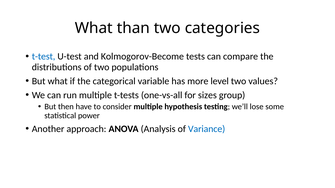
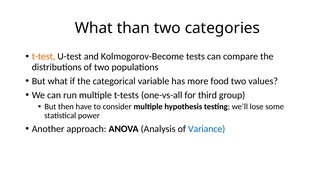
t-test colour: blue -> orange
level: level -> food
sizes: sizes -> third
